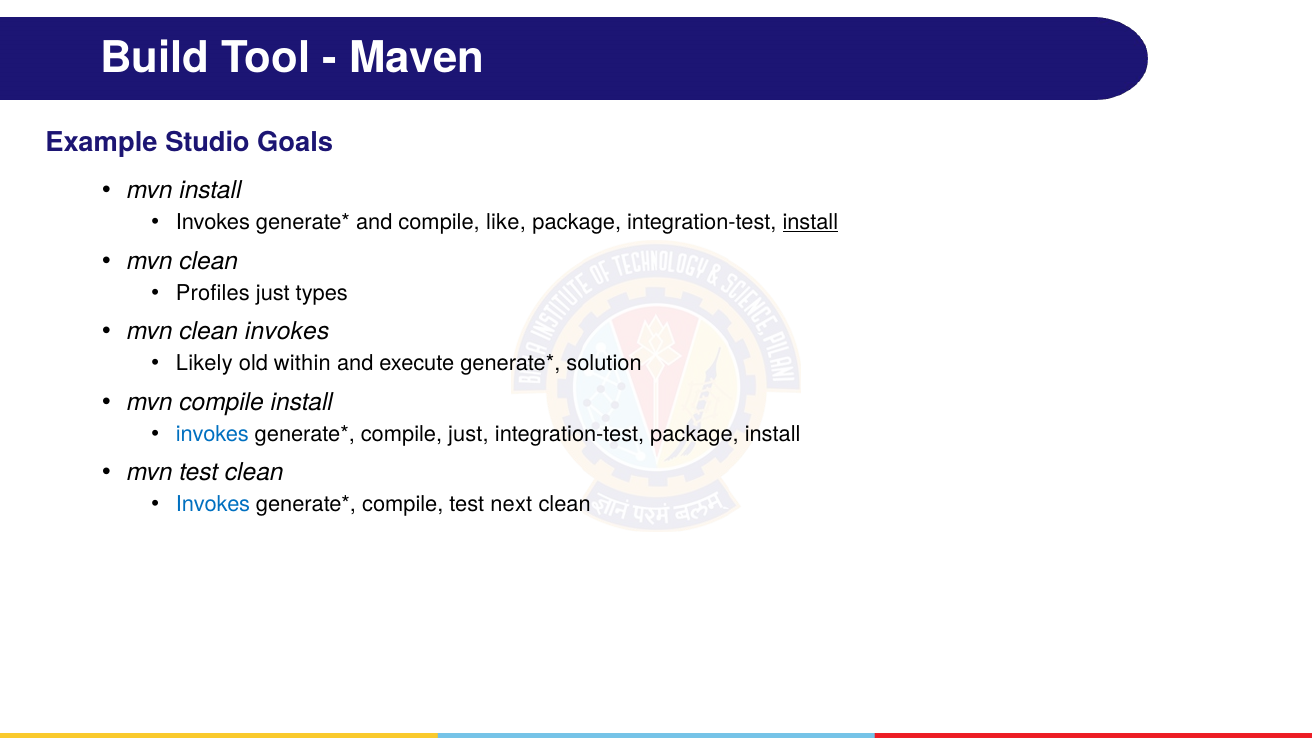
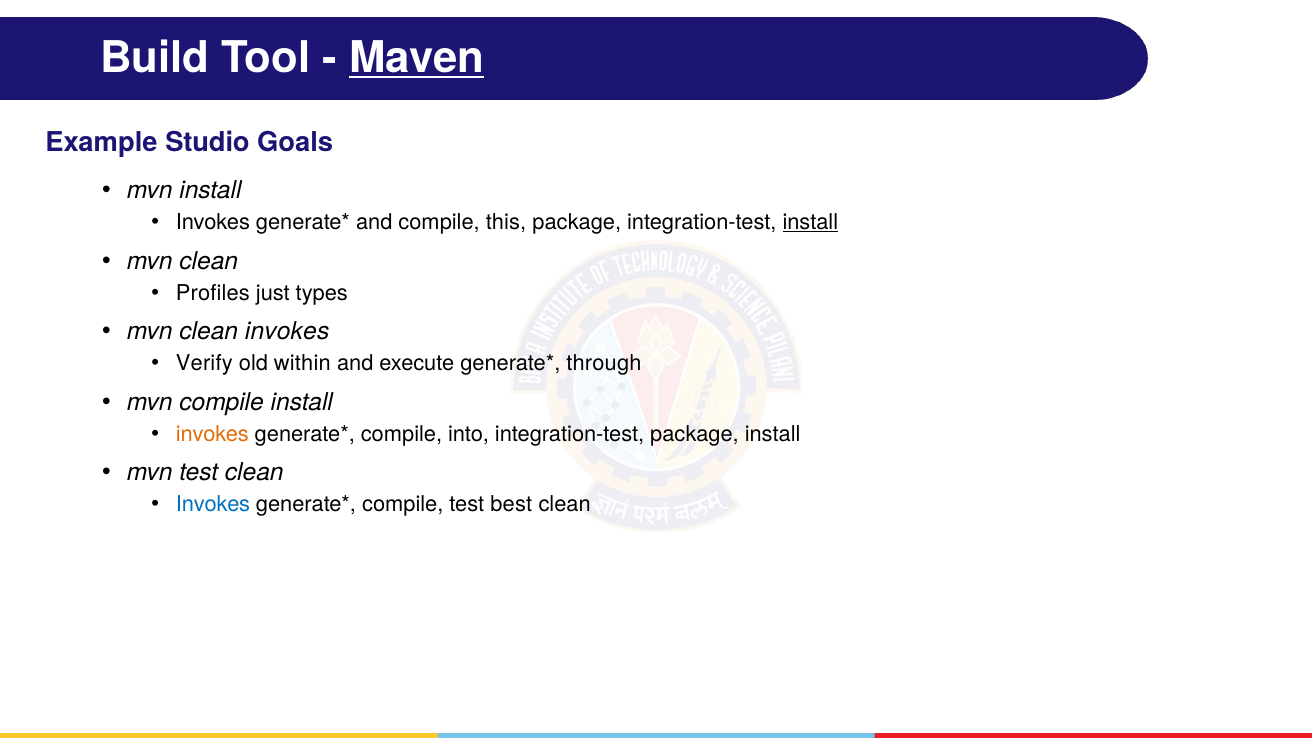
Maven underline: none -> present
like: like -> this
Likely: Likely -> Verify
solution: solution -> through
invokes at (212, 434) colour: blue -> orange
compile just: just -> into
next: next -> best
